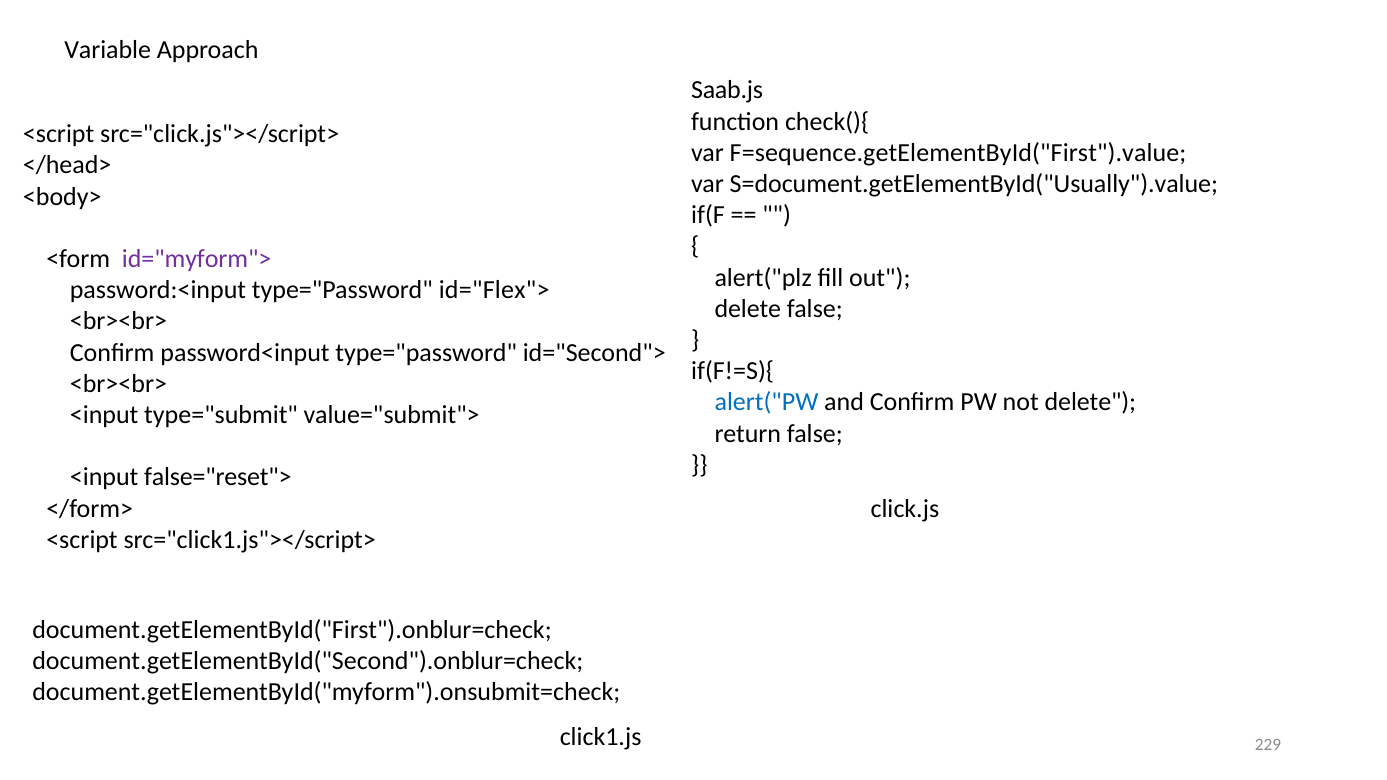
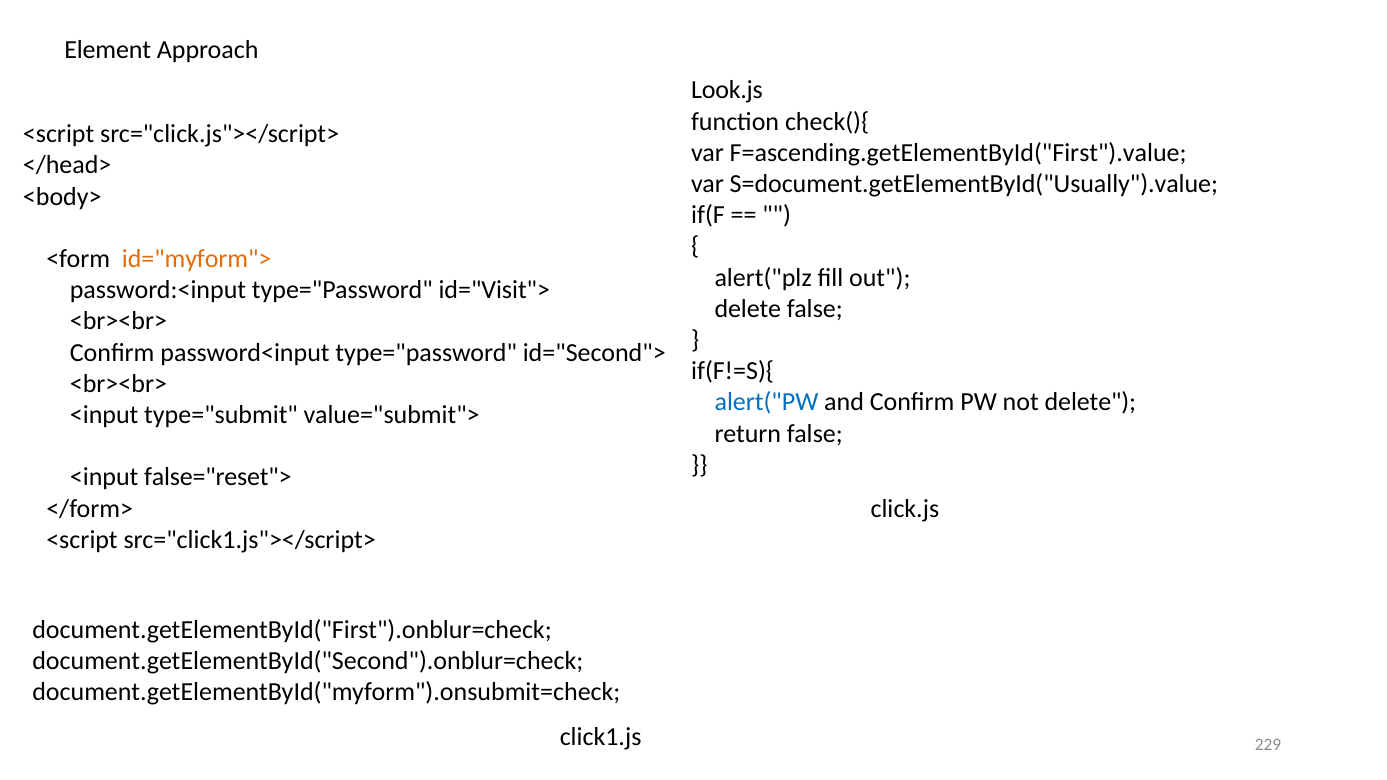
Variable: Variable -> Element
Saab.js: Saab.js -> Look.js
F=sequence.getElementById("First").value: F=sequence.getElementById("First").value -> F=ascending.getElementById("First").value
id="myform"> colour: purple -> orange
id="Flex">: id="Flex"> -> id="Visit">
